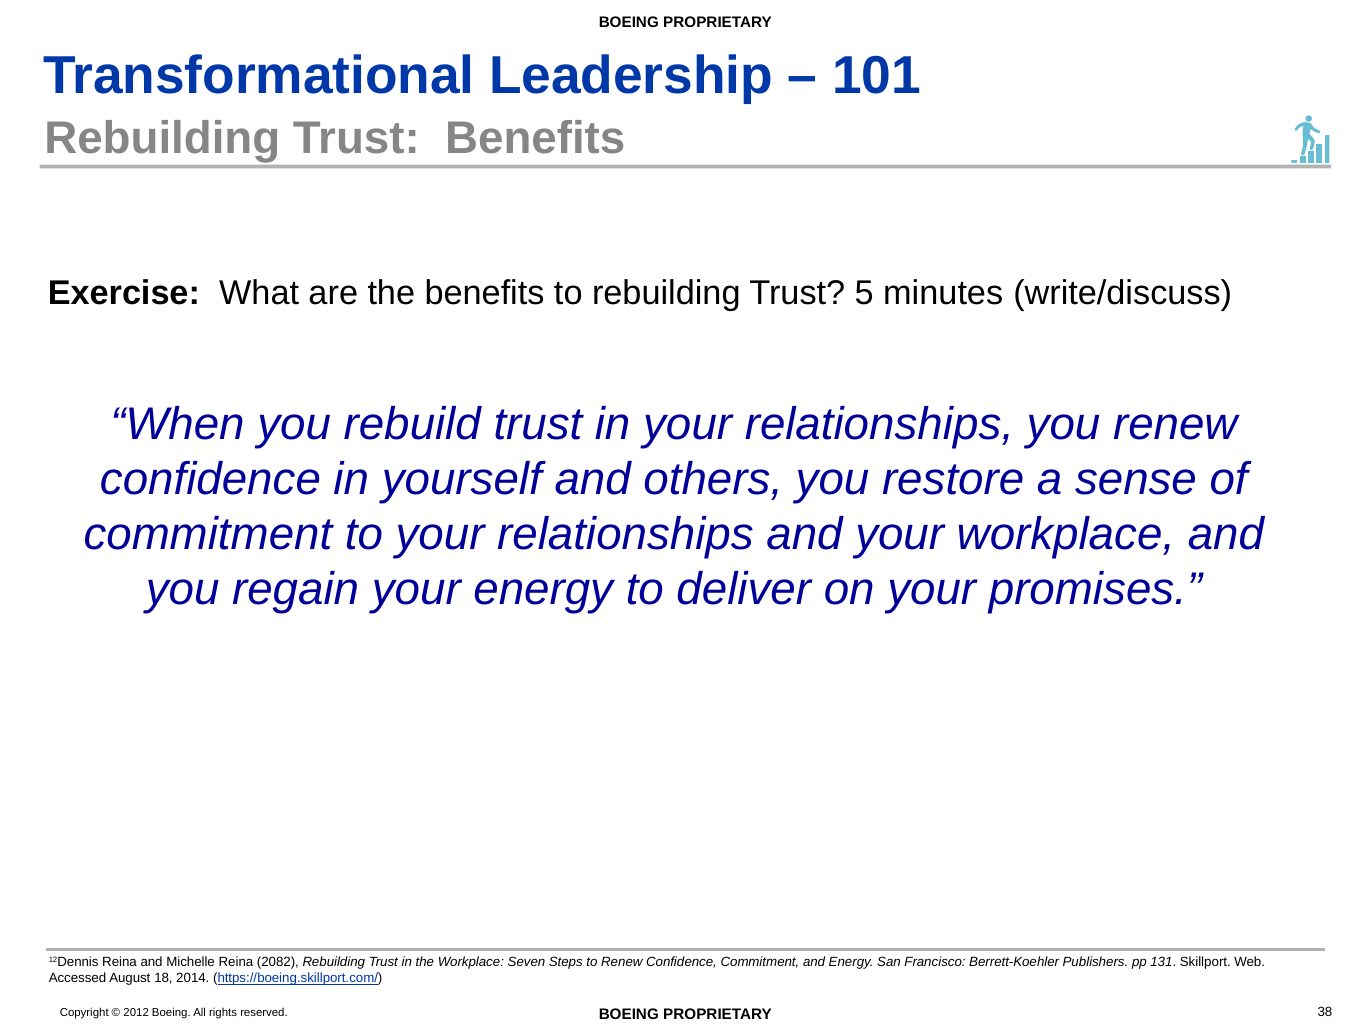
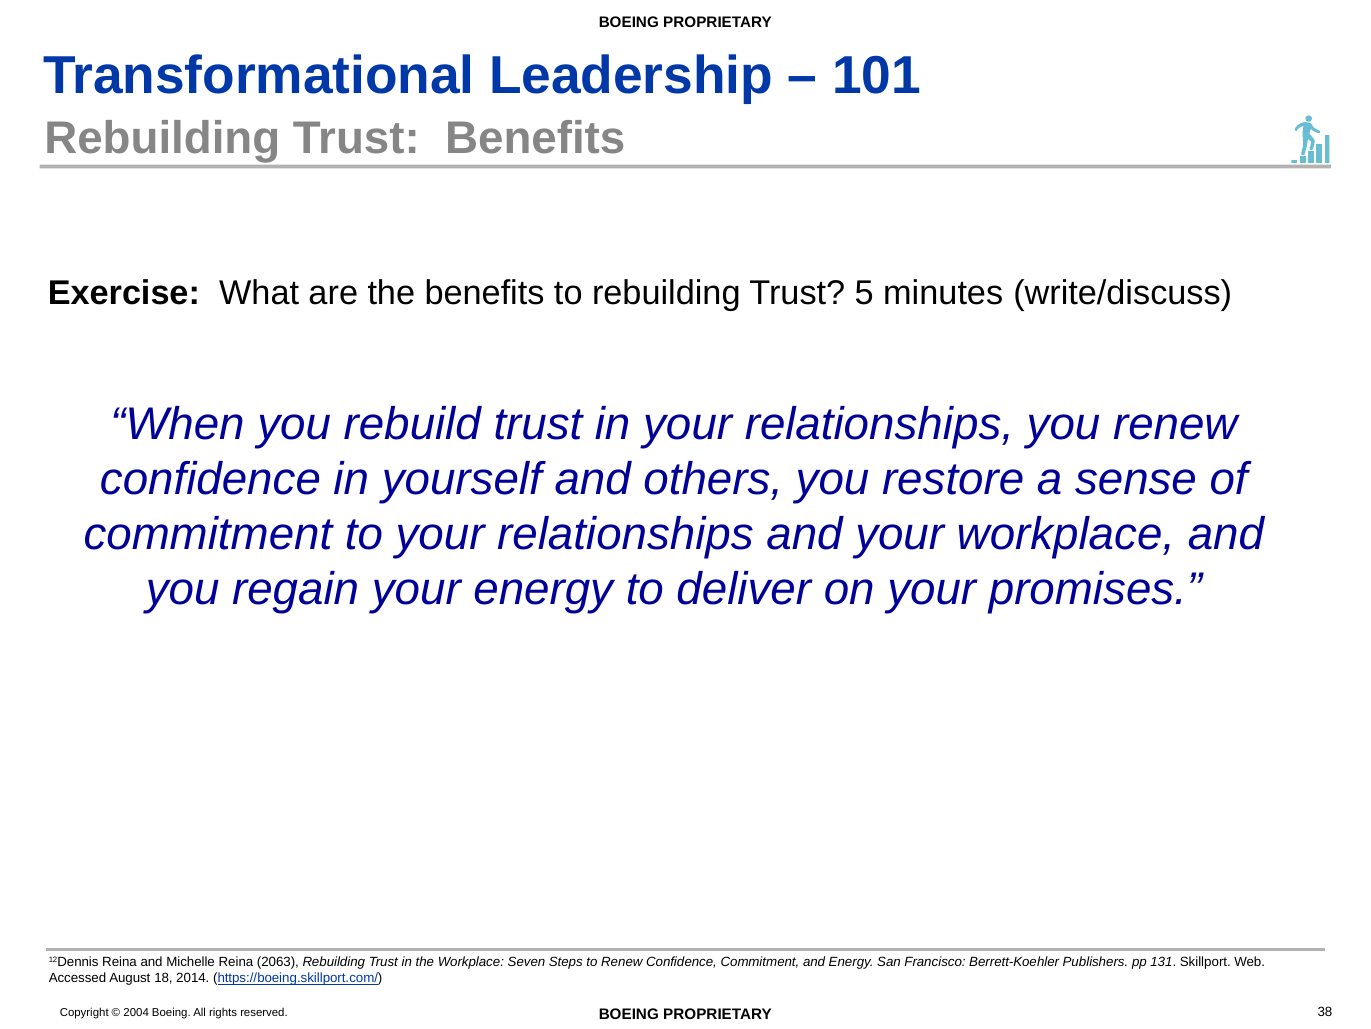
2082: 2082 -> 2063
2012: 2012 -> 2004
